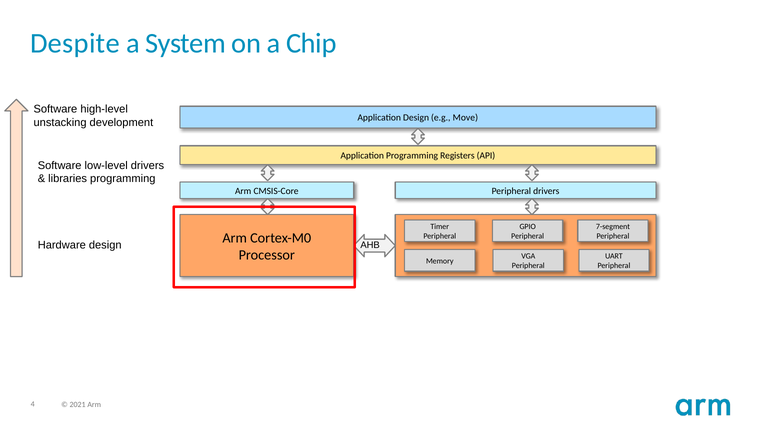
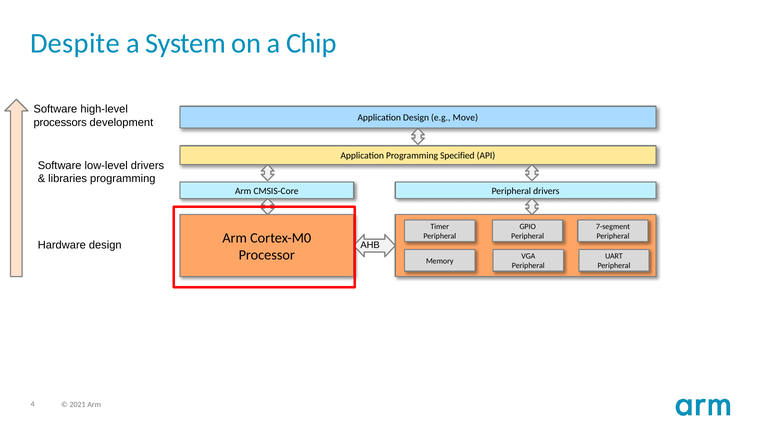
unstacking: unstacking -> processors
Registers: Registers -> Specified
